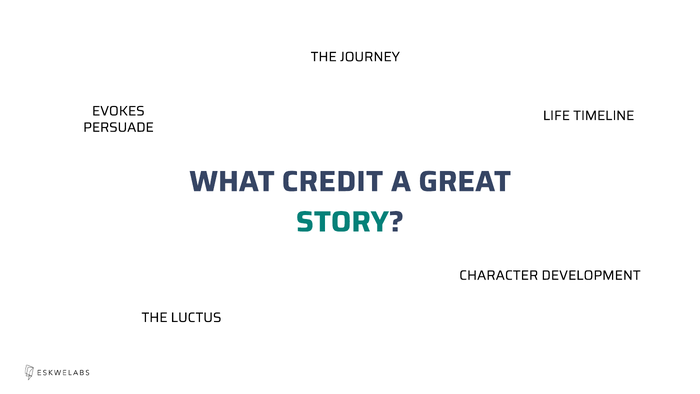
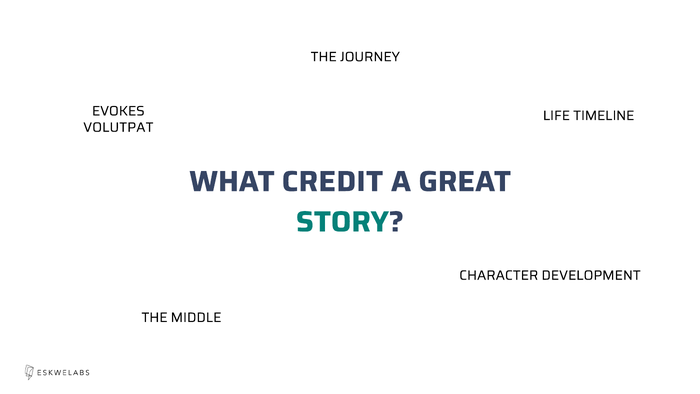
PERSUADE: PERSUADE -> VOLUTPAT
LUCTUS: LUCTUS -> MIDDLE
